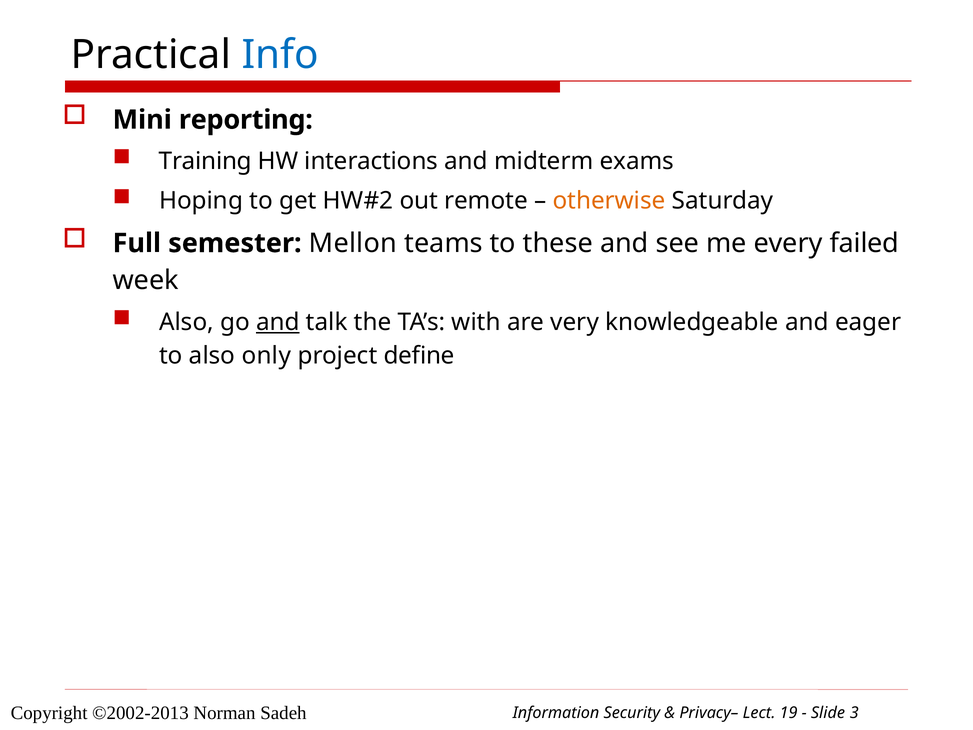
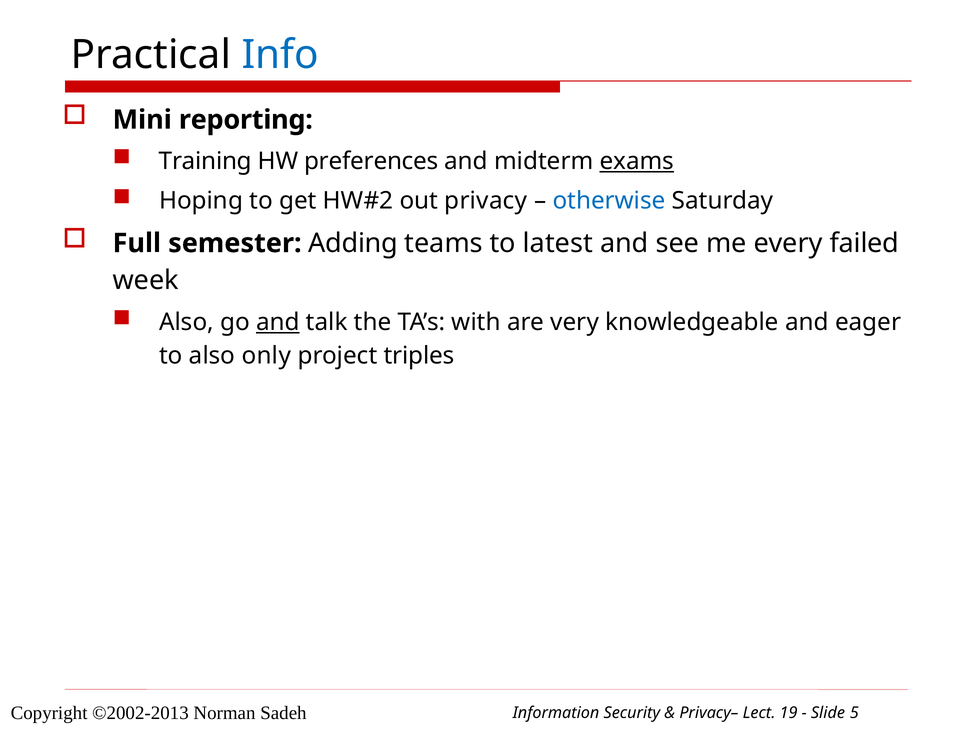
interactions: interactions -> preferences
exams underline: none -> present
remote: remote -> privacy
otherwise colour: orange -> blue
Mellon: Mellon -> Adding
these: these -> latest
define: define -> triples
3: 3 -> 5
